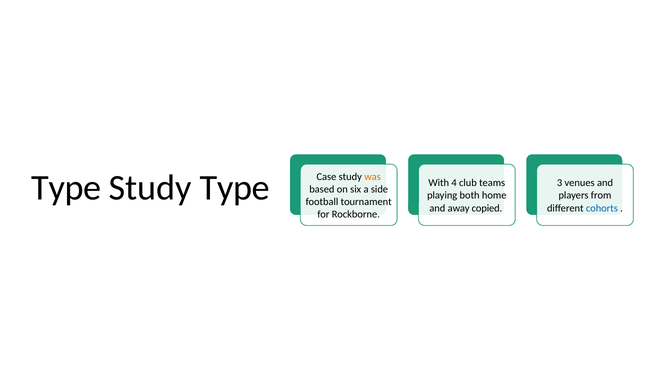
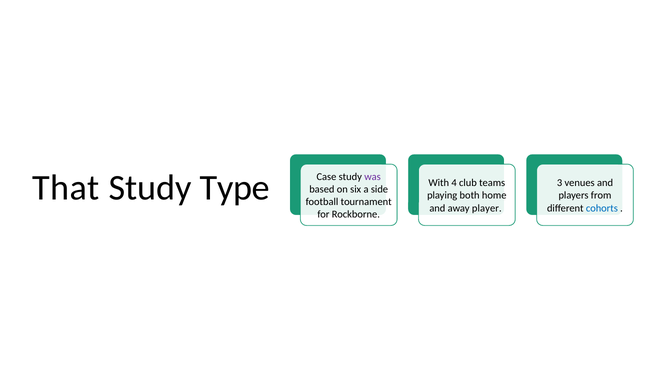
Type at (66, 188): Type -> That
was colour: orange -> purple
copied: copied -> player
